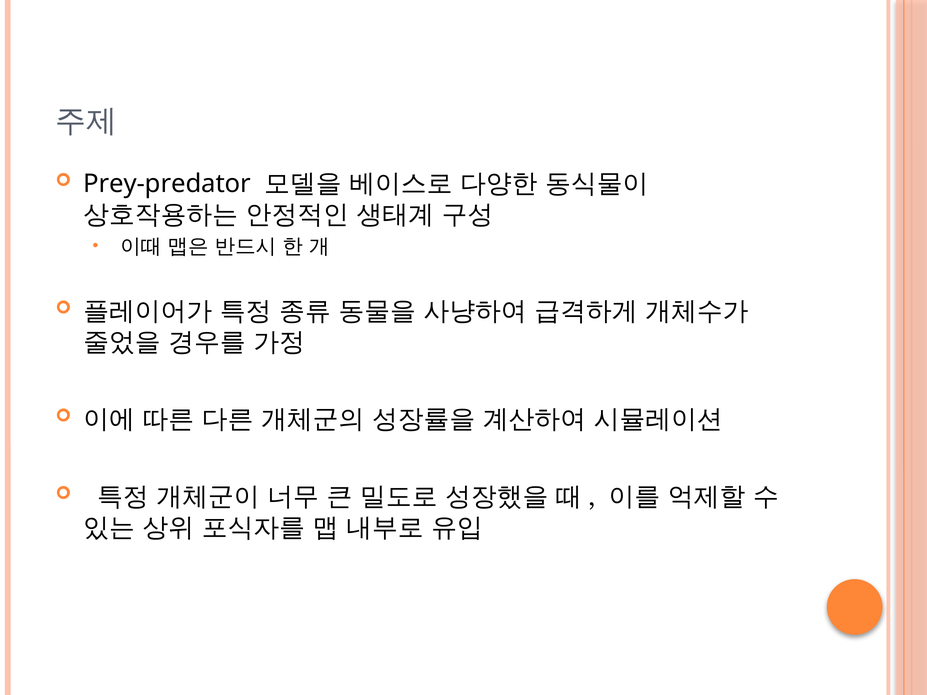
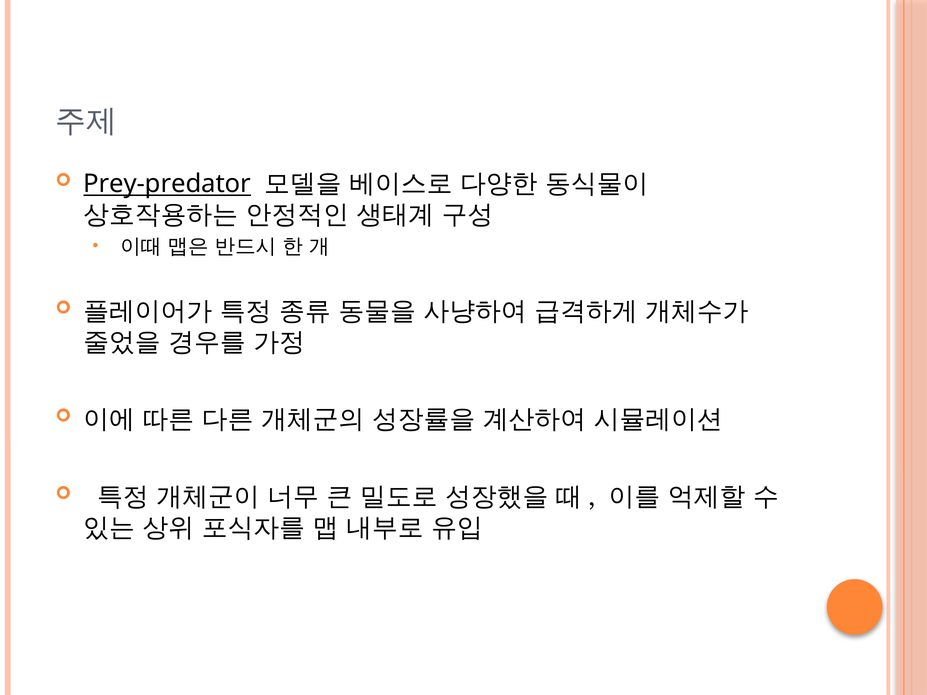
Prey-predator underline: none -> present
